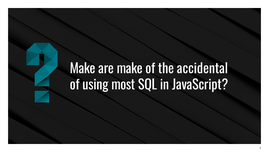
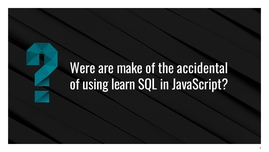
Make at (83, 69): Make -> Were
most: most -> learn
